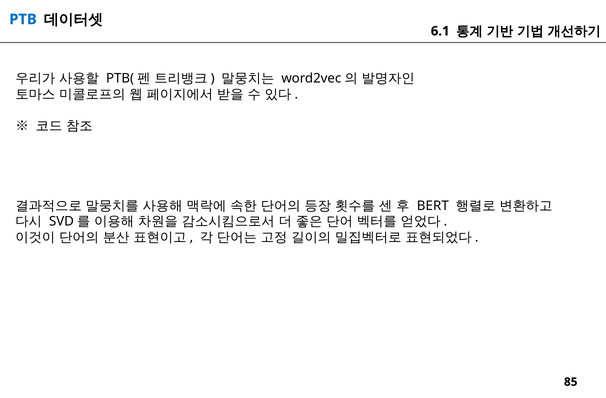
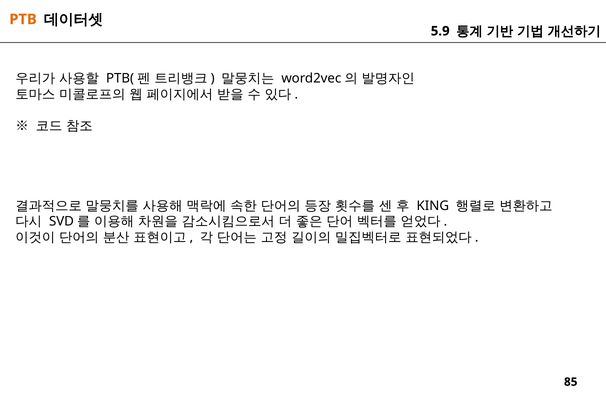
PTB colour: blue -> orange
6.1: 6.1 -> 5.9
BERT: BERT -> KING
